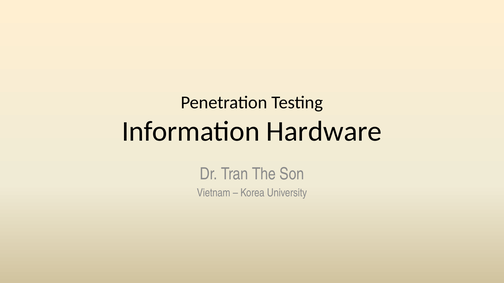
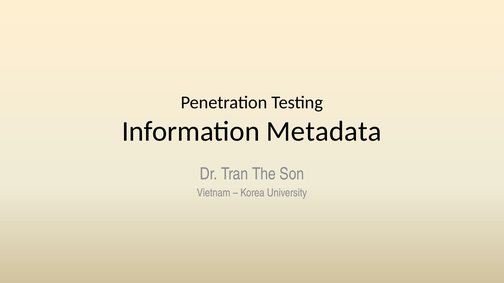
Hardware: Hardware -> Metadata
